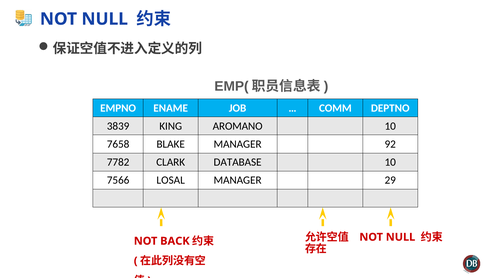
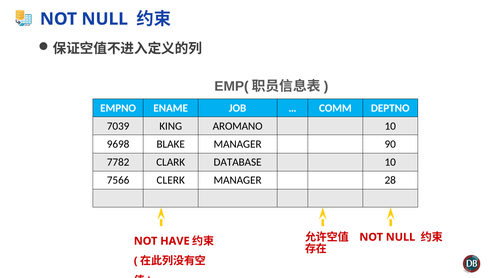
3839: 3839 -> 7039
7658: 7658 -> 9698
92: 92 -> 90
LOSAL: LOSAL -> CLERK
29: 29 -> 28
BACK: BACK -> HAVE
